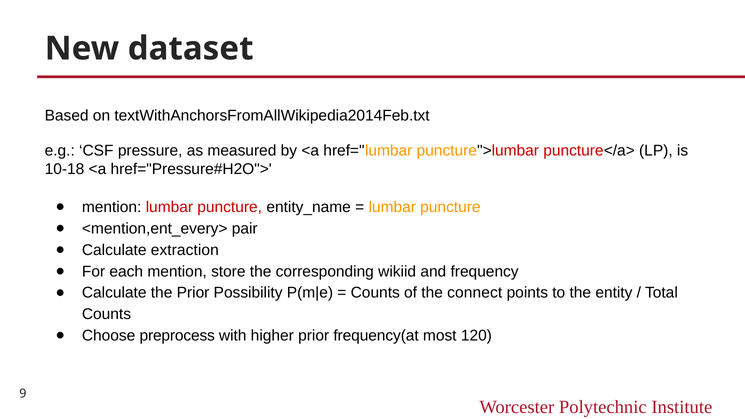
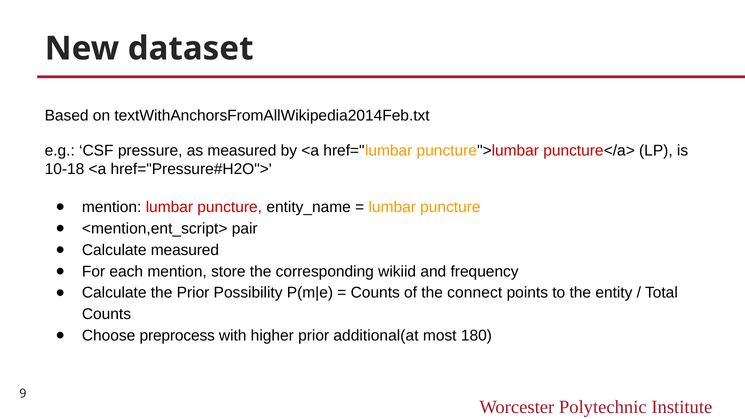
<mention,ent_every>: <mention,ent_every> -> <mention,ent_script>
Calculate extraction: extraction -> measured
frequency(at: frequency(at -> additional(at
120: 120 -> 180
